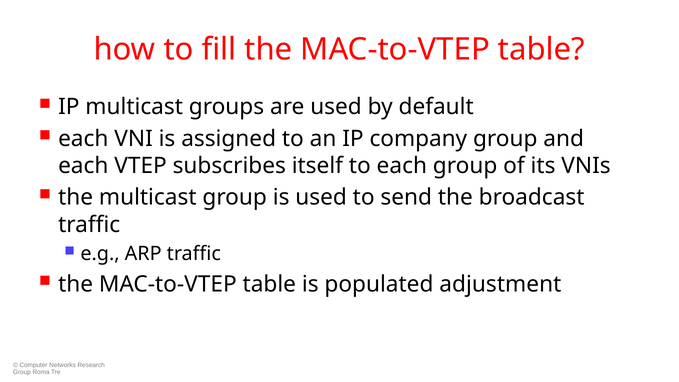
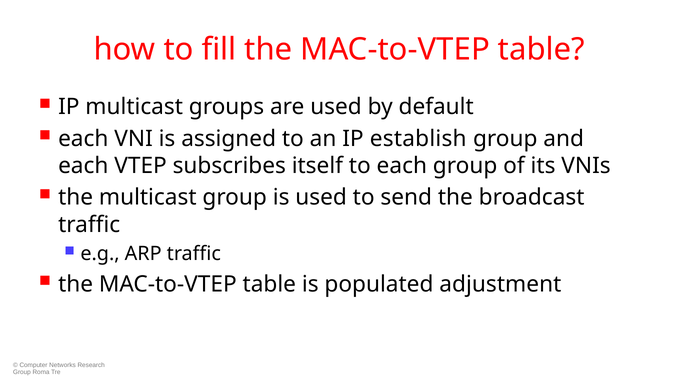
company: company -> establish
